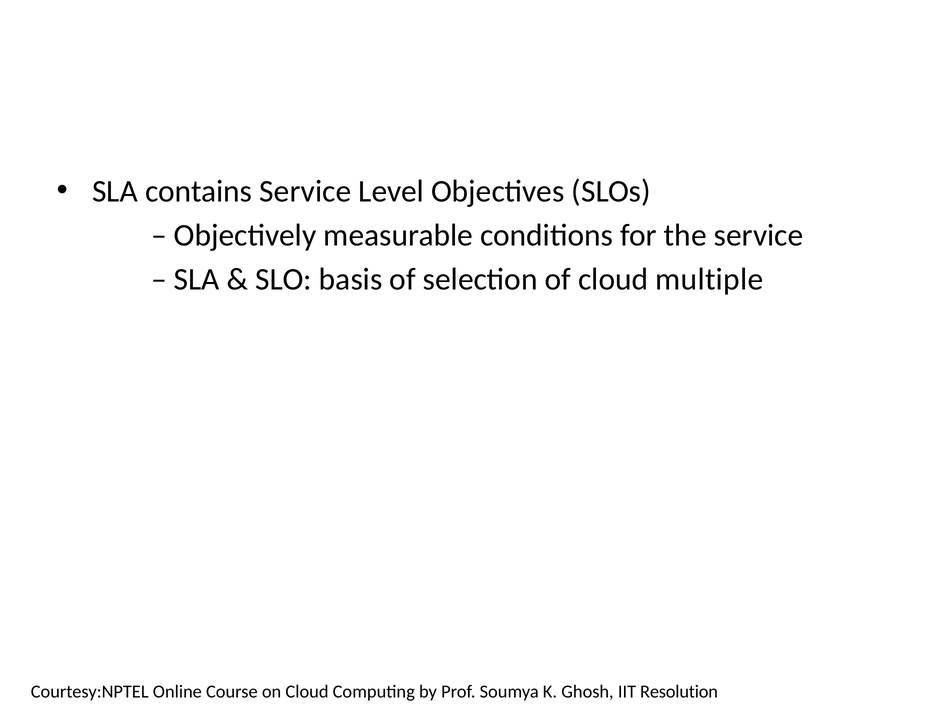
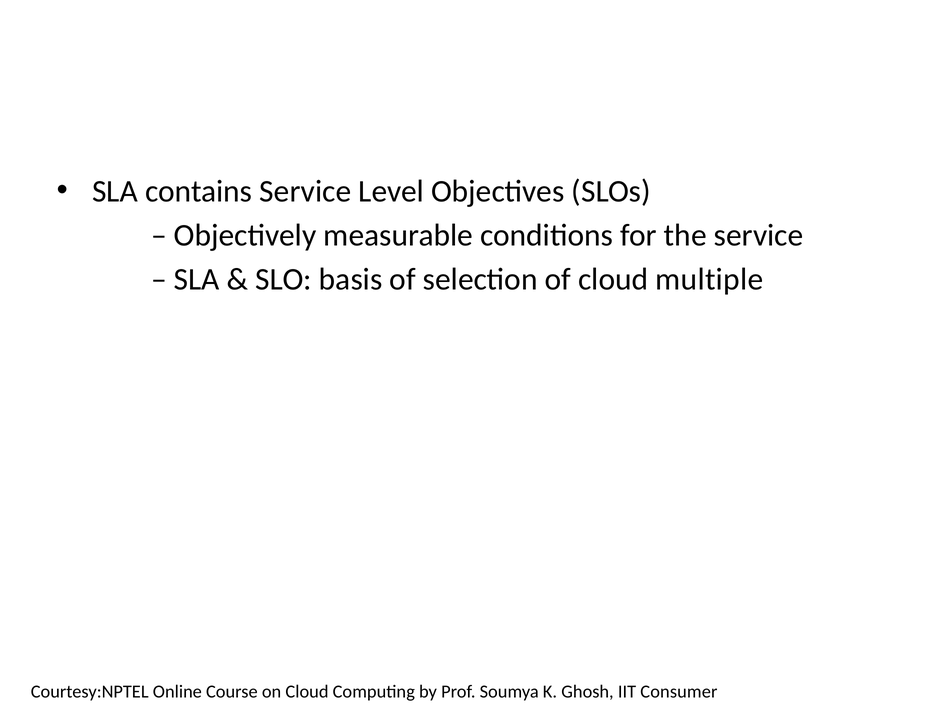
Resolution: Resolution -> Consumer
